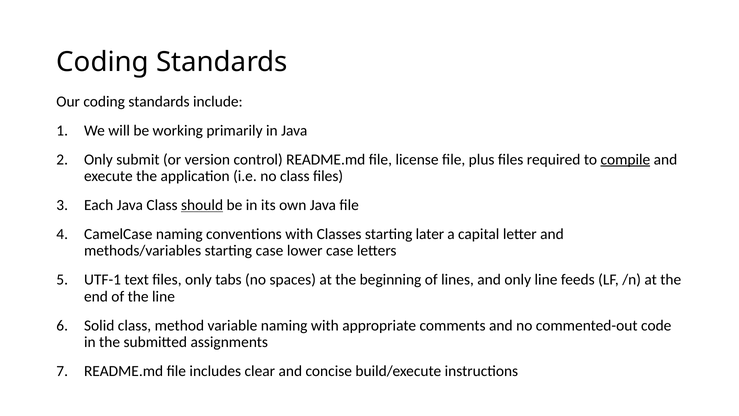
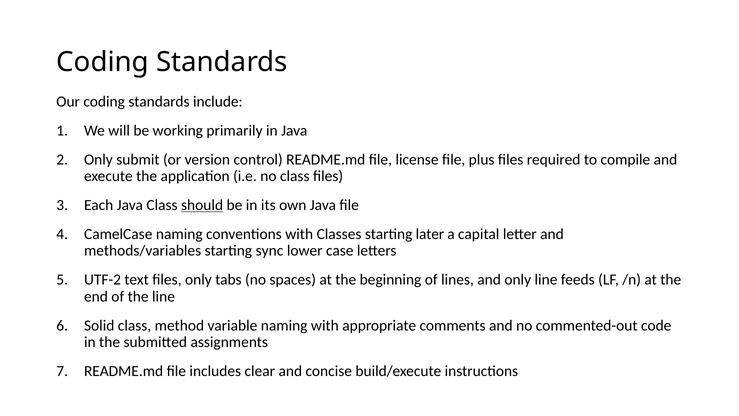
compile underline: present -> none
starting case: case -> sync
UTF-1: UTF-1 -> UTF-2
